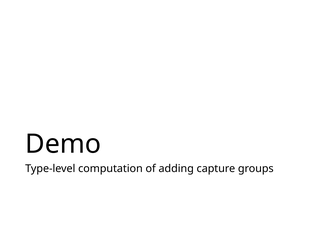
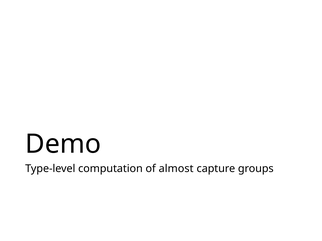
adding: adding -> almost
